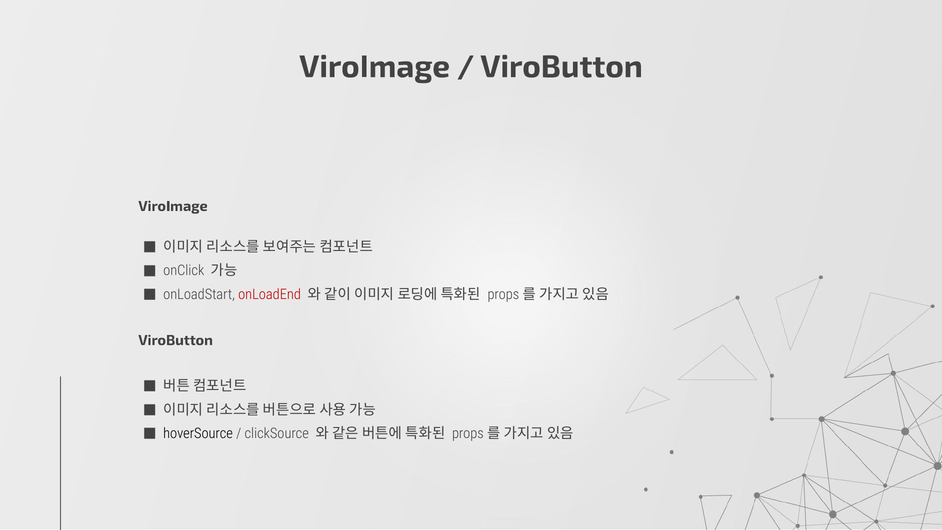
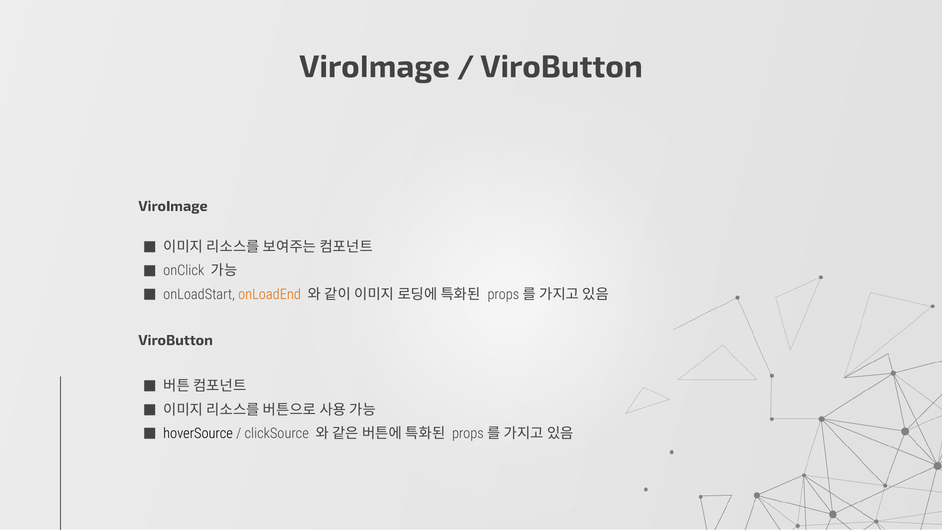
onLoadEnd colour: red -> orange
